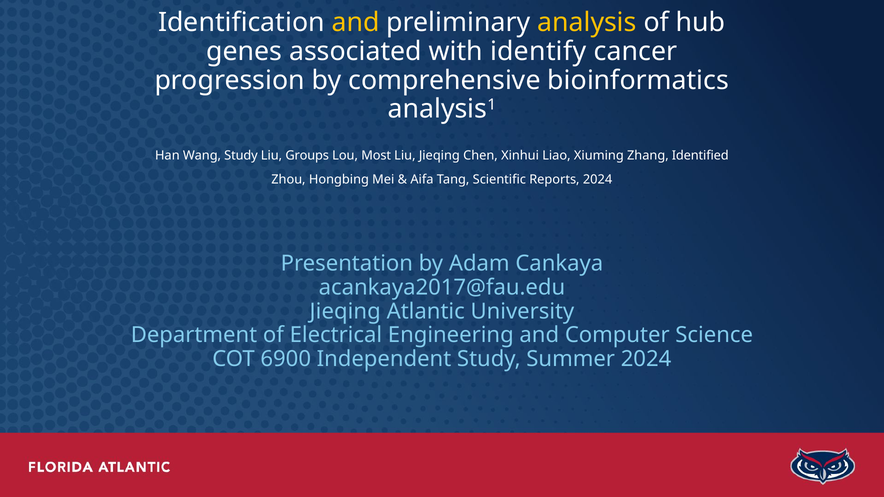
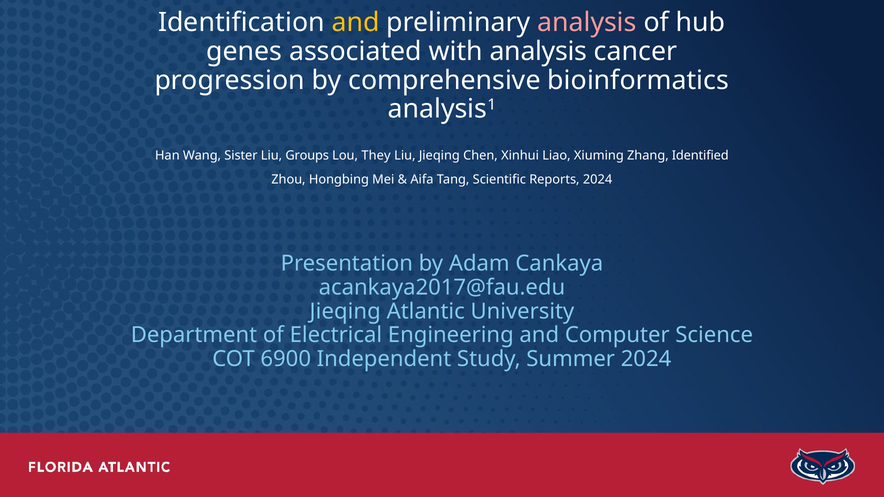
analysis at (587, 23) colour: yellow -> pink
with identify: identify -> analysis
Wang Study: Study -> Sister
Most: Most -> They
